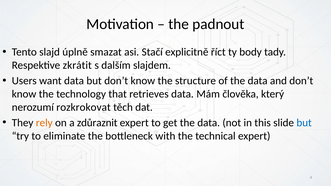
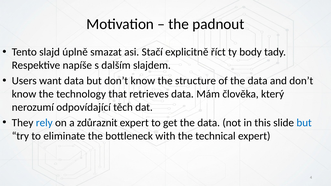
zkrátit: zkrátit -> napíše
rozkrokovat: rozkrokovat -> odpovídající
rely colour: orange -> blue
